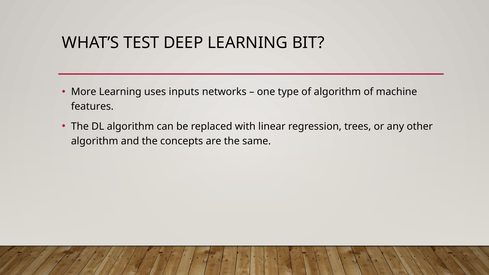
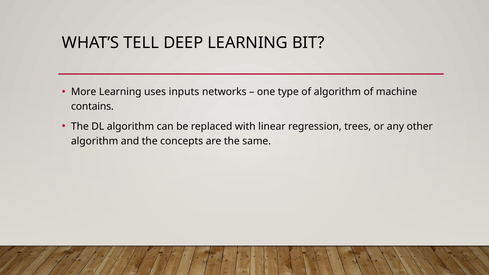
TEST: TEST -> TELL
features: features -> contains
